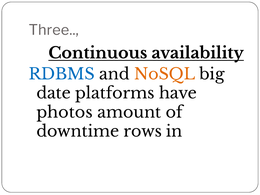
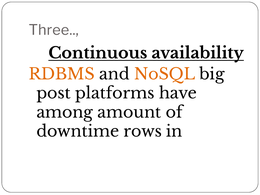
RDBMS colour: blue -> orange
date: date -> post
photos: photos -> among
